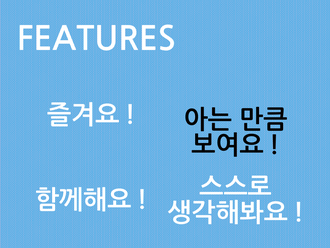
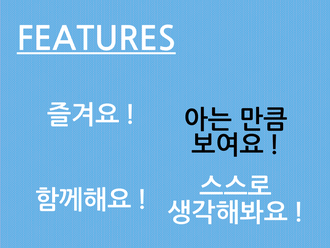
FEATURES underline: none -> present
